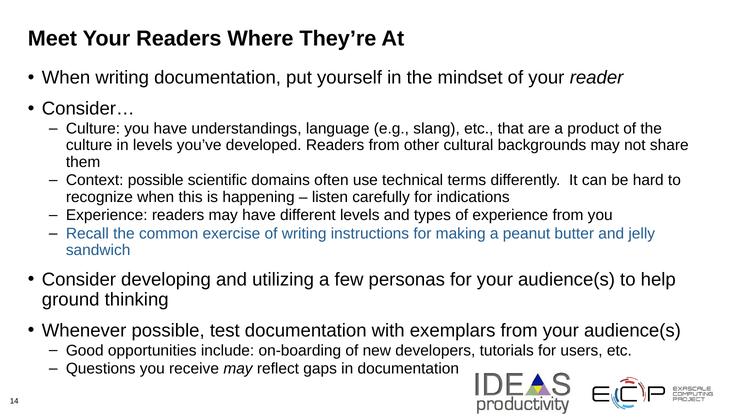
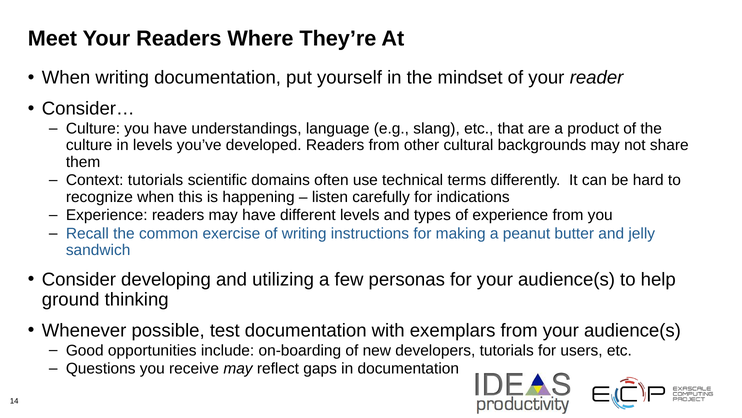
Context possible: possible -> tutorials
